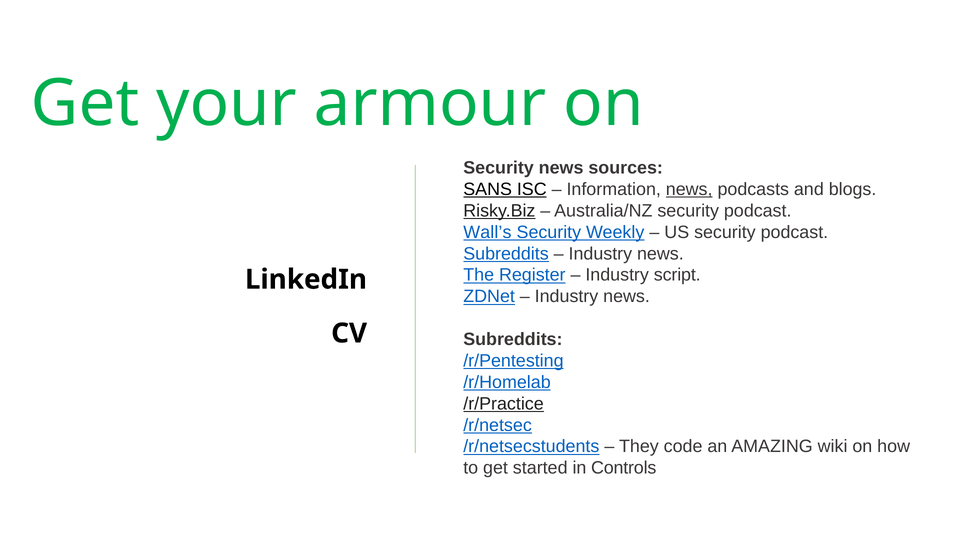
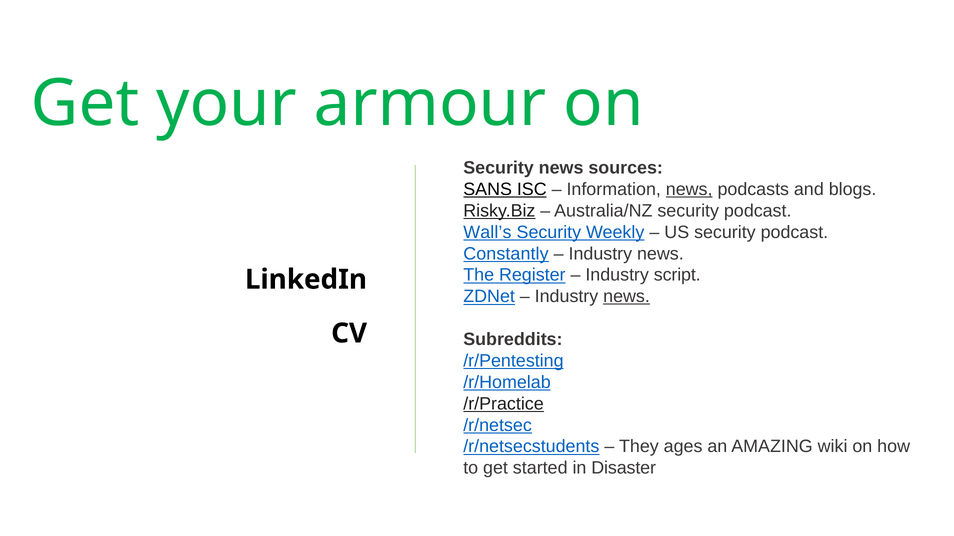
Subreddits at (506, 254): Subreddits -> Constantly
news at (627, 297) underline: none -> present
code: code -> ages
Controls: Controls -> Disaster
